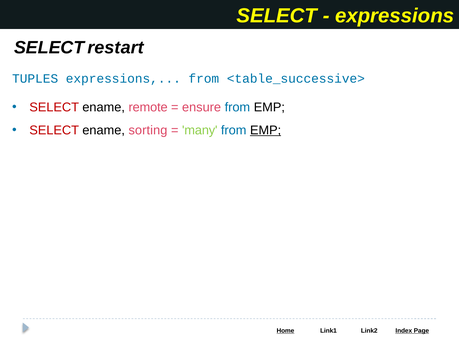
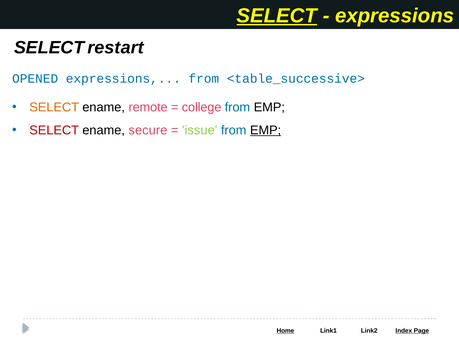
SELECT at (277, 16) underline: none -> present
TUPLES: TUPLES -> OPENED
SELECT at (54, 107) colour: red -> orange
ensure: ensure -> college
sorting: sorting -> secure
many: many -> issue
